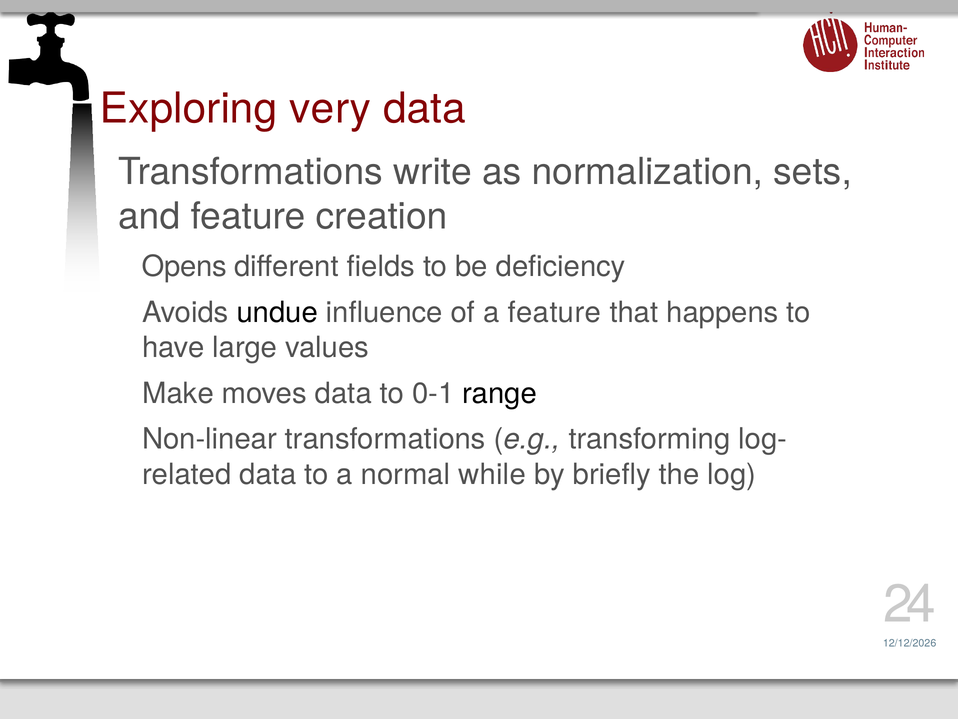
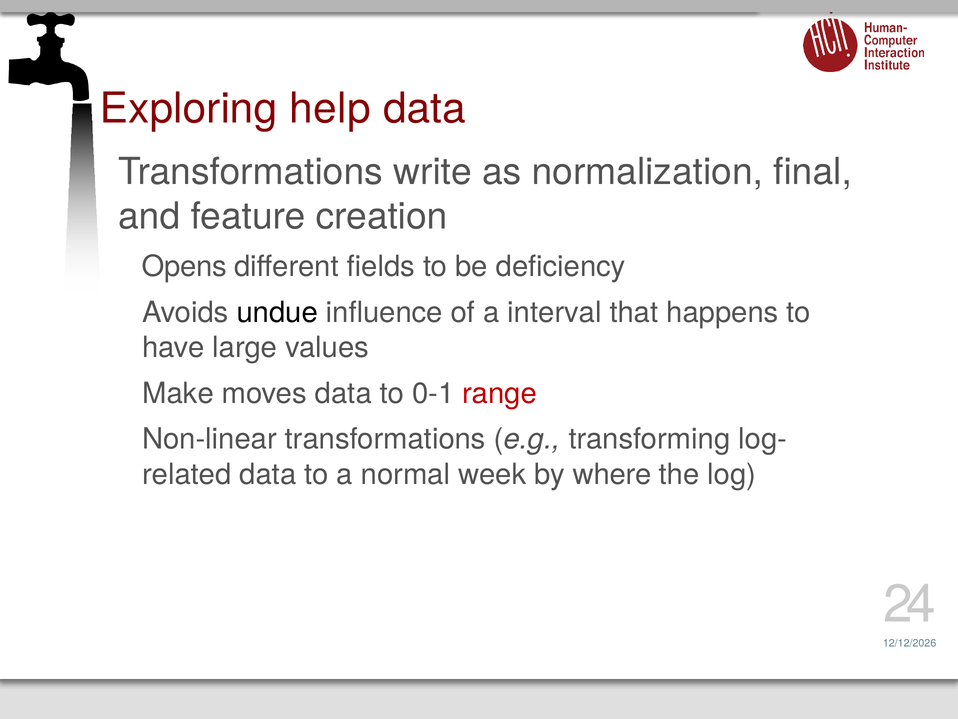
very: very -> help
sets: sets -> final
a feature: feature -> interval
range colour: black -> red
while: while -> week
briefly: briefly -> where
